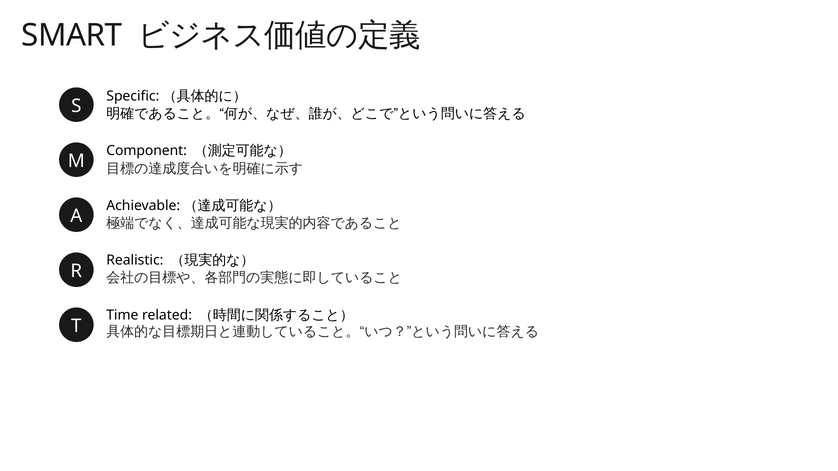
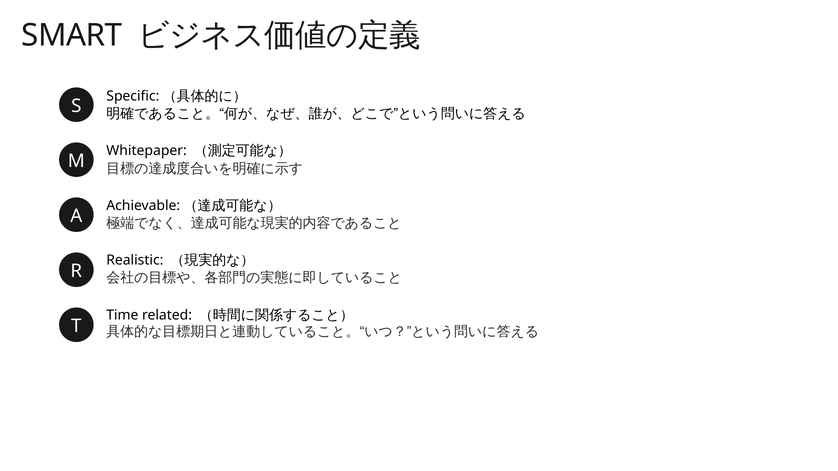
Component: Component -> Whitepaper
